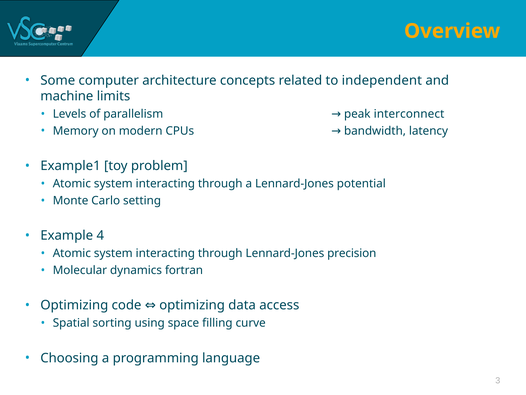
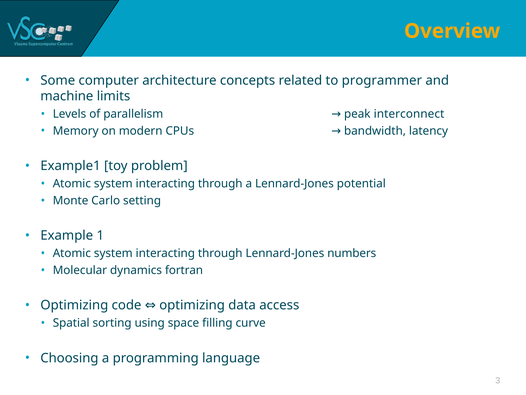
independent: independent -> programmer
4: 4 -> 1
precision: precision -> numbers
